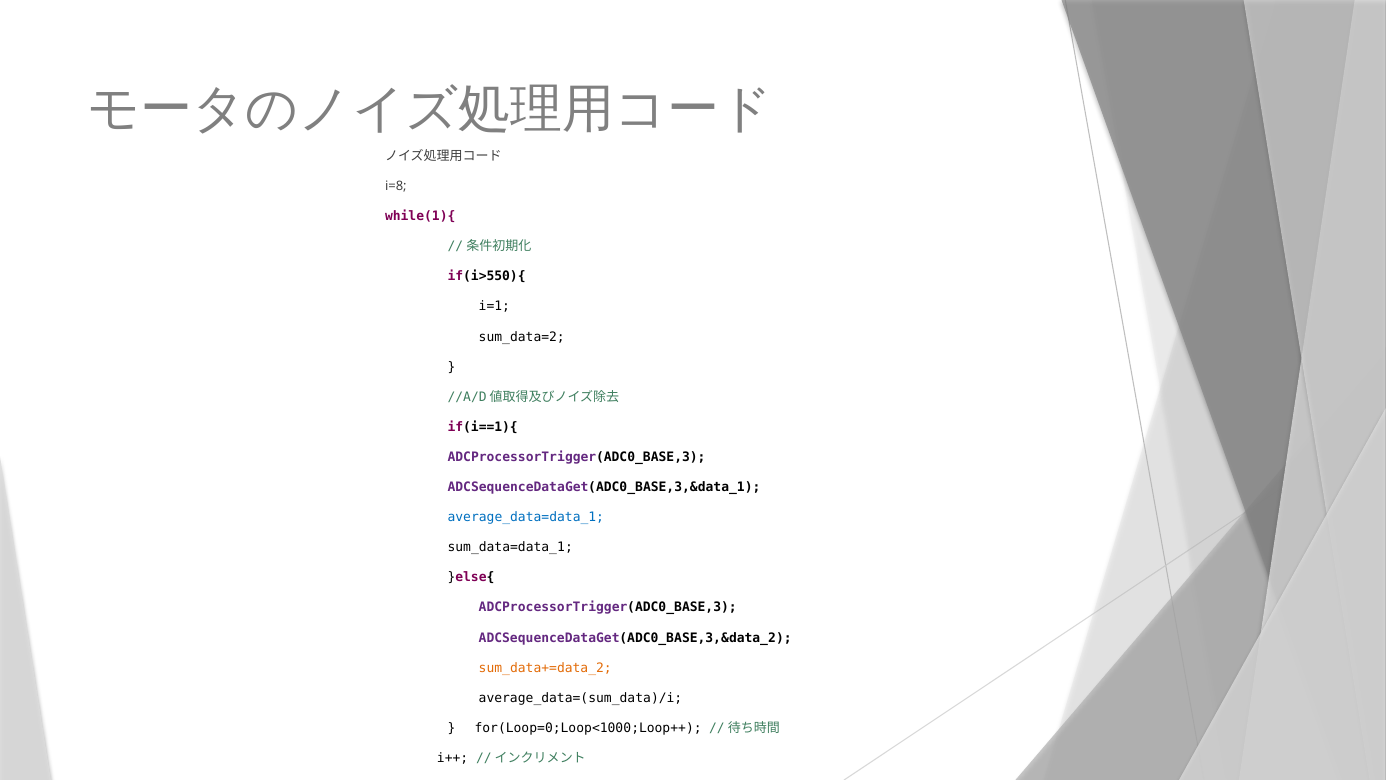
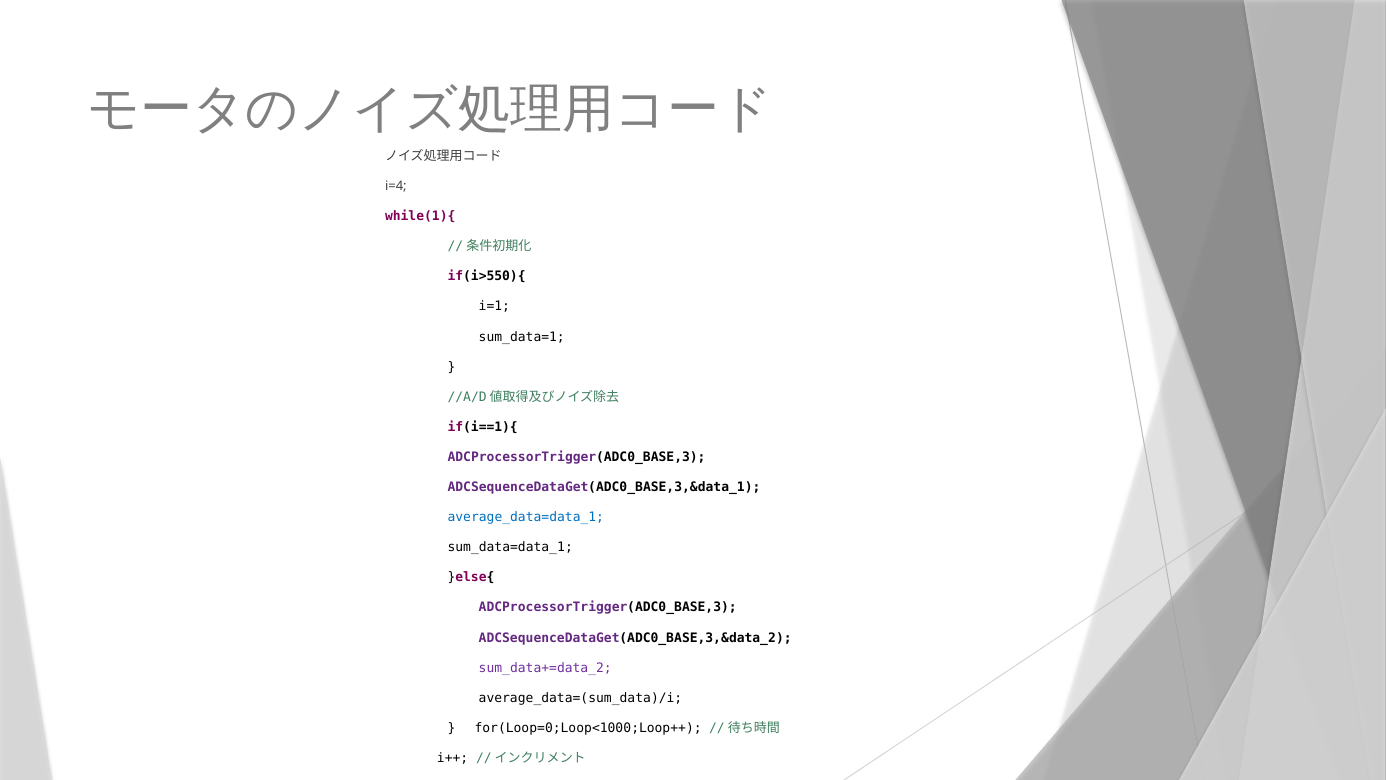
i=8: i=8 -> i=4
sum_data=2: sum_data=2 -> sum_data=1
sum_data+=data_2 colour: orange -> purple
